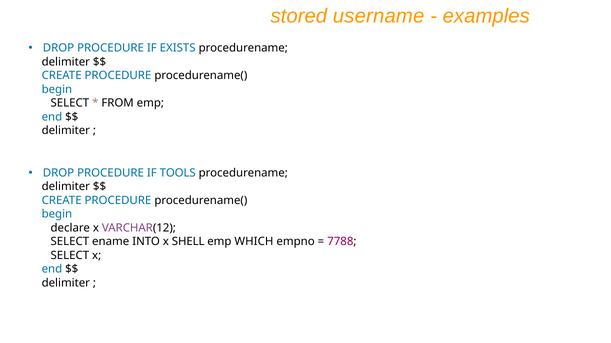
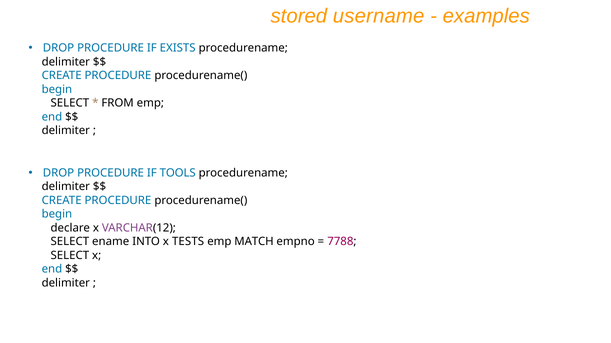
SHELL: SHELL -> TESTS
WHICH: WHICH -> MATCH
